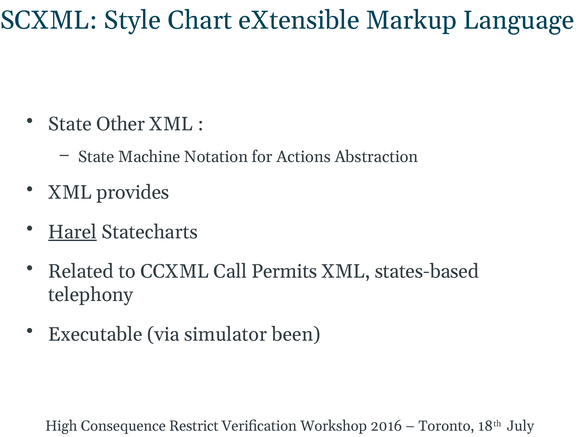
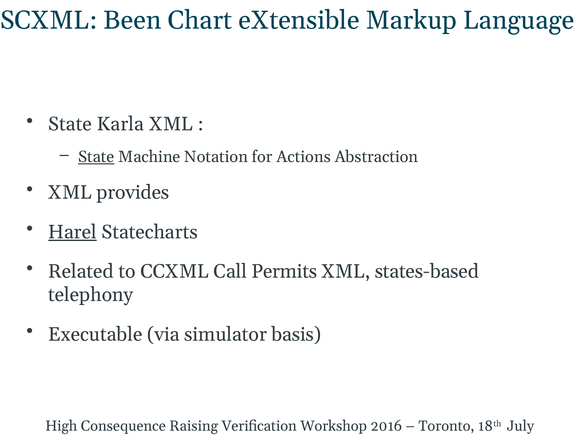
Style: Style -> Been
Other: Other -> Karla
State at (96, 157) underline: none -> present
been: been -> basis
Restrict: Restrict -> Raising
